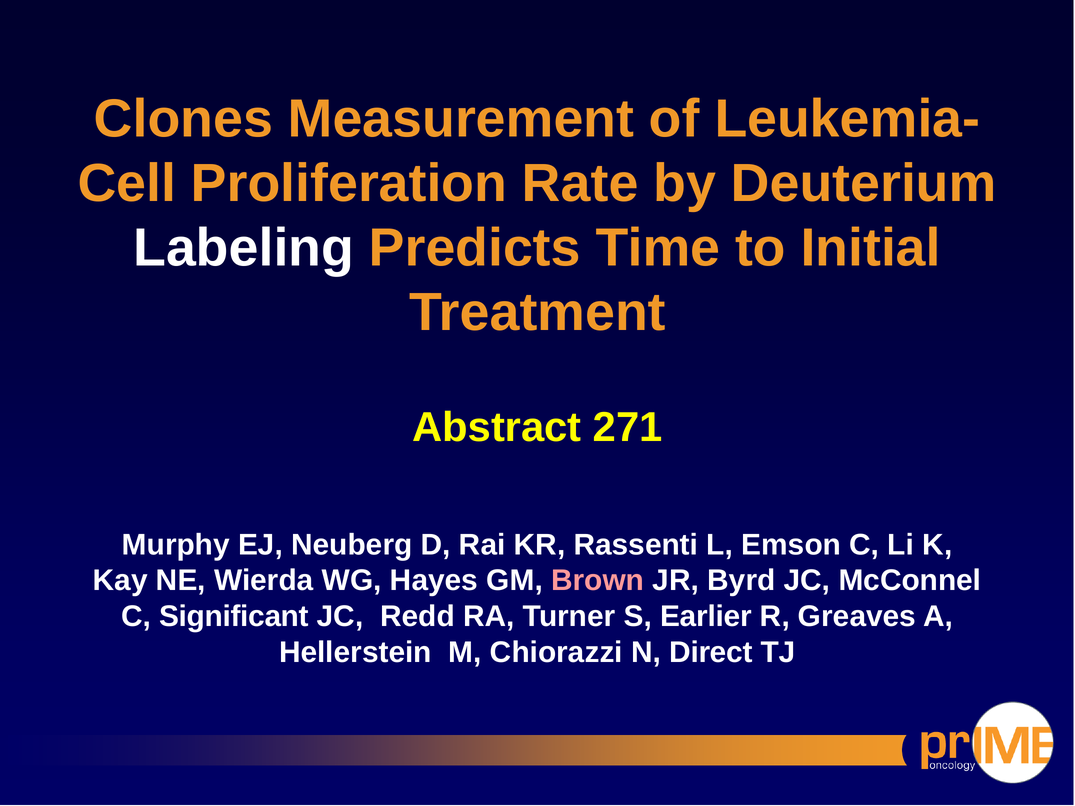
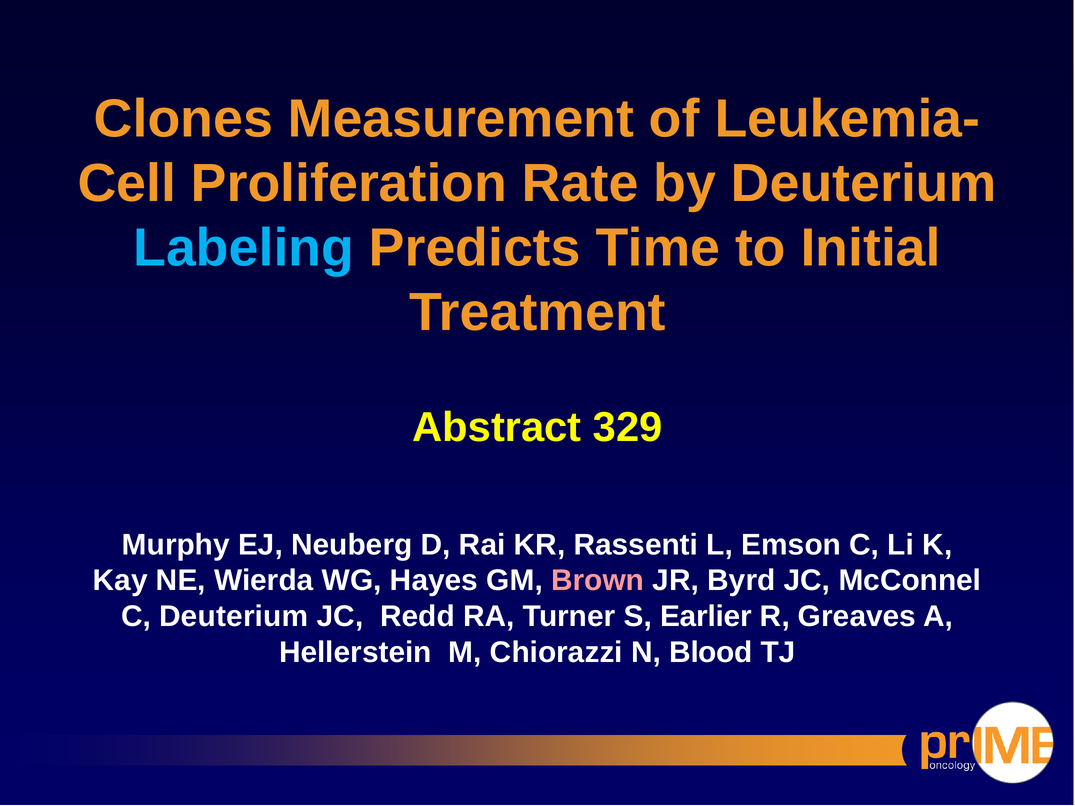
Labeling colour: white -> light blue
271: 271 -> 329
C Significant: Significant -> Deuterium
Direct: Direct -> Blood
